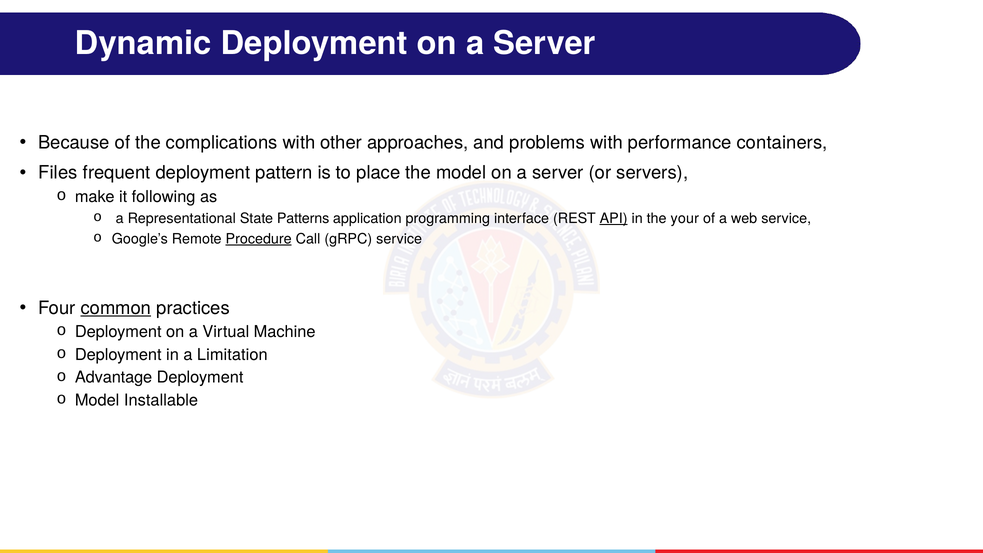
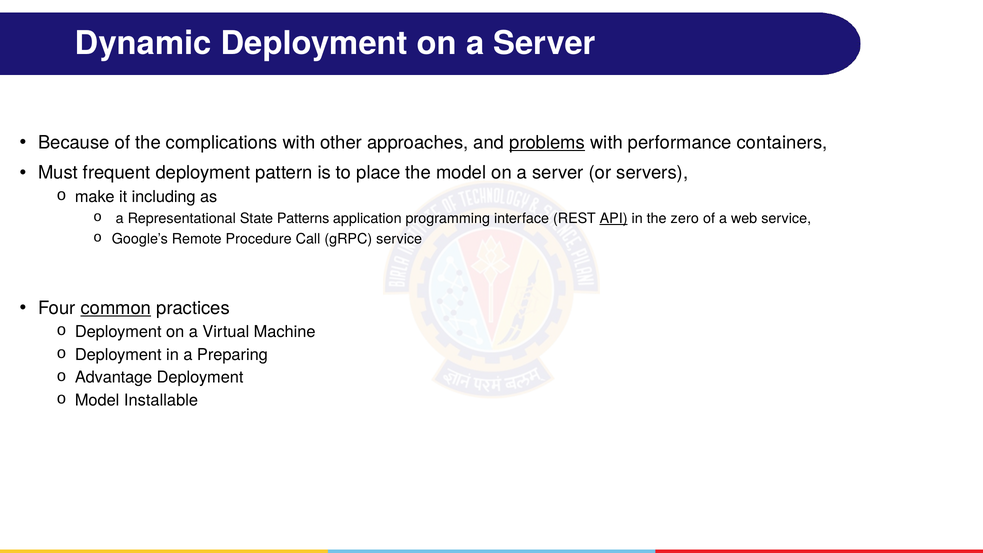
problems underline: none -> present
Files: Files -> Must
following: following -> including
your: your -> zero
Procedure underline: present -> none
Limitation: Limitation -> Preparing
